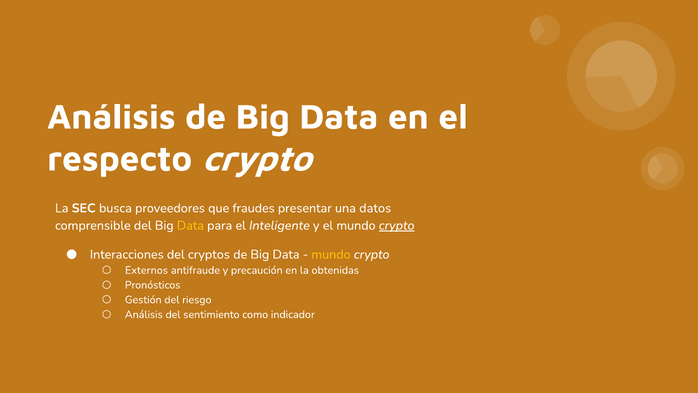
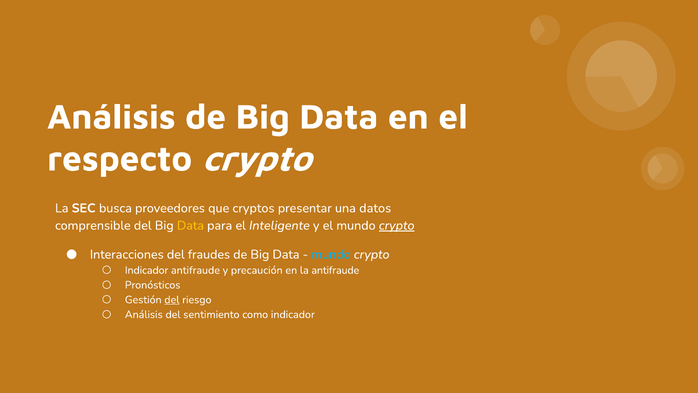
fraudes: fraudes -> cryptos
cryptos: cryptos -> fraudes
mundo at (331, 254) colour: yellow -> light blue
Externos at (146, 270): Externos -> Indicador
la obtenidas: obtenidas -> antifraude
del at (172, 299) underline: none -> present
